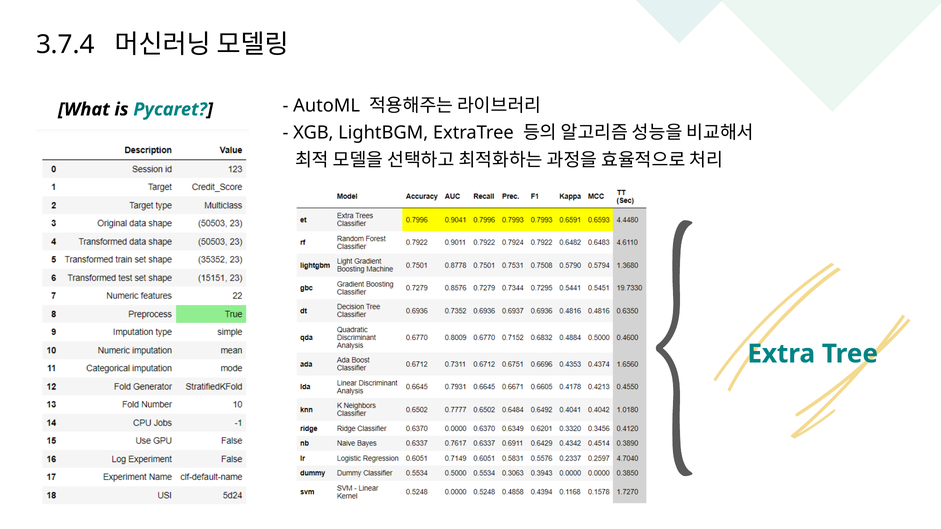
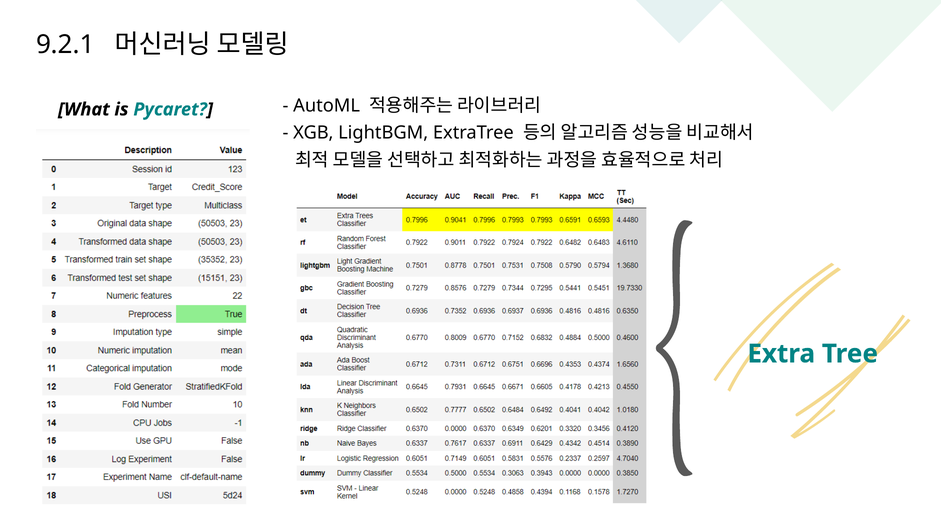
3.7.4: 3.7.4 -> 9.2.1
